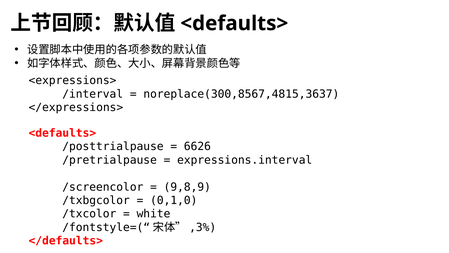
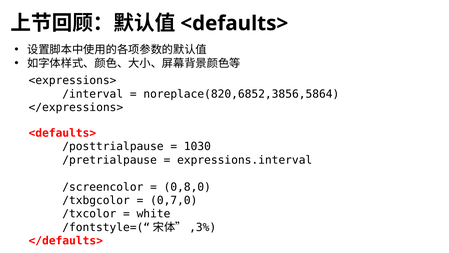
noreplace(300,8567,4815,3637: noreplace(300,8567,4815,3637 -> noreplace(820,6852,3856,5864
6626: 6626 -> 1030
9,8,9: 9,8,9 -> 0,8,0
0,1,0: 0,1,0 -> 0,7,0
